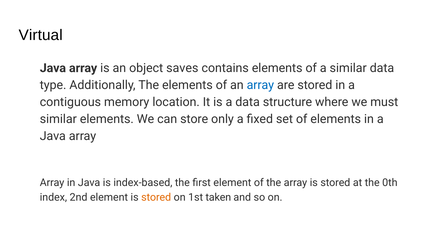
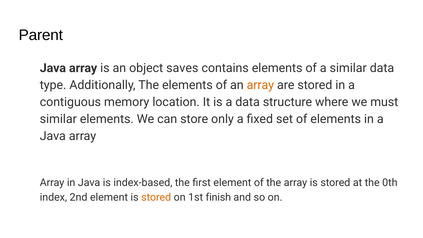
Virtual: Virtual -> Parent
array at (260, 85) colour: blue -> orange
taken: taken -> finish
